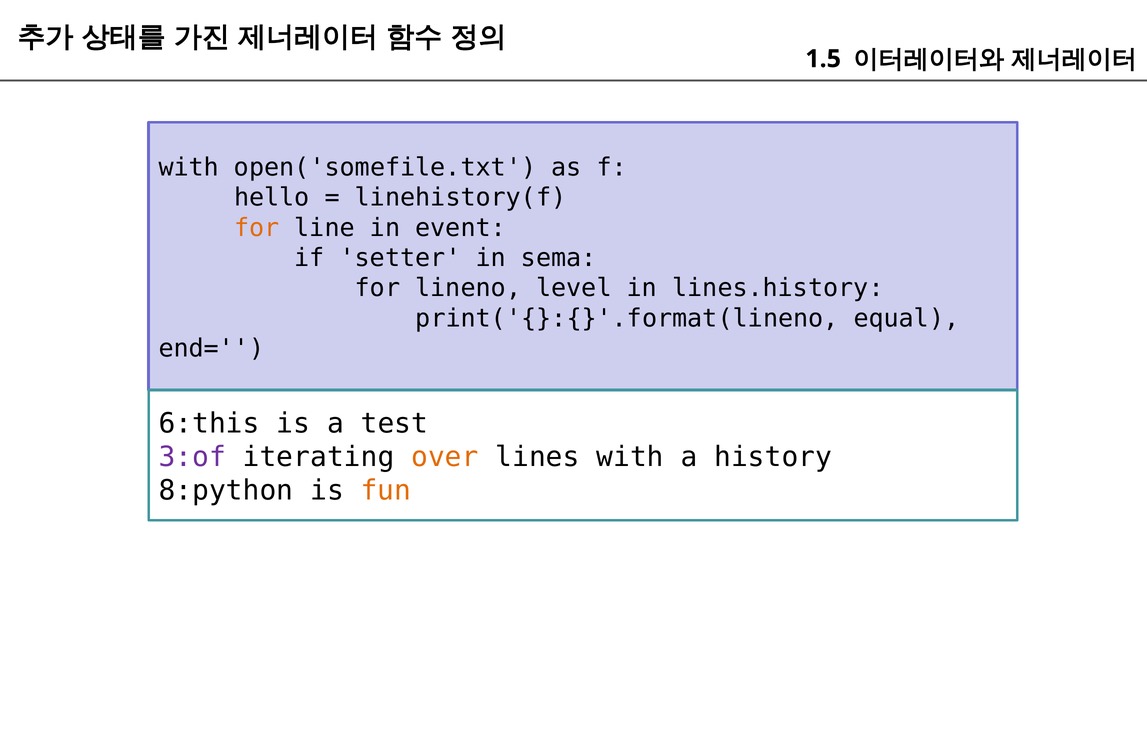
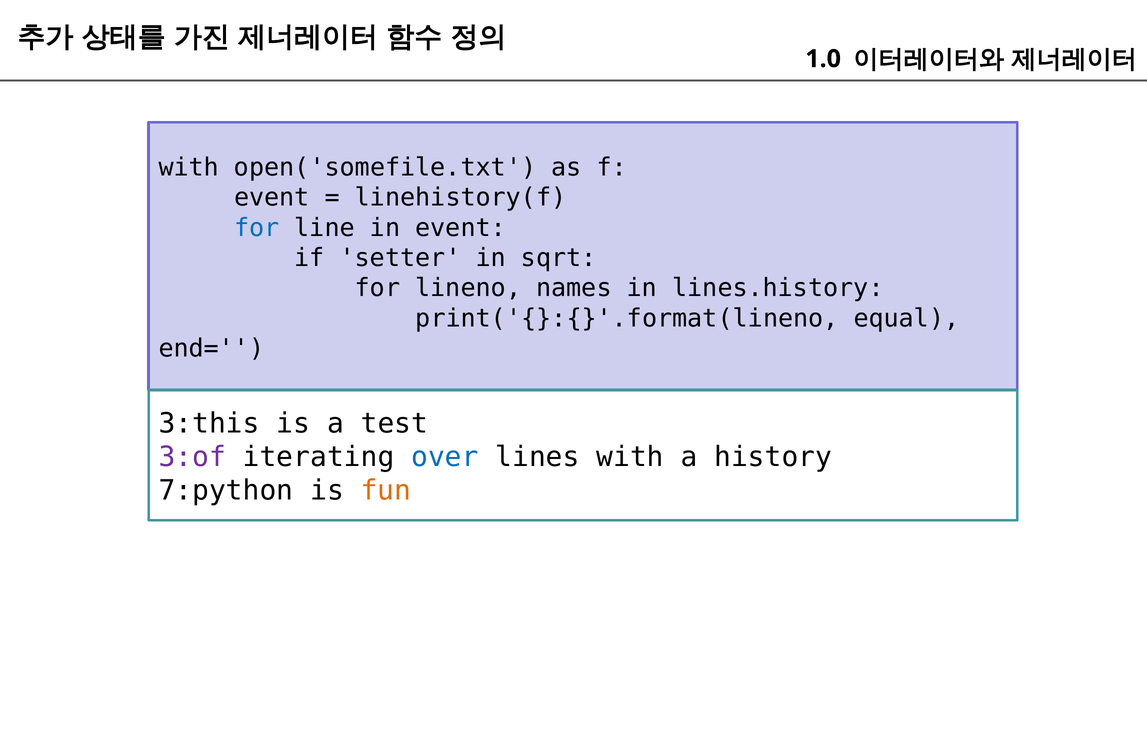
1.5: 1.5 -> 1.0
hello at (272, 197): hello -> event
for at (257, 228) colour: orange -> blue
sema: sema -> sqrt
level: level -> names
6:this: 6:this -> 3:this
over colour: orange -> blue
8:python: 8:python -> 7:python
